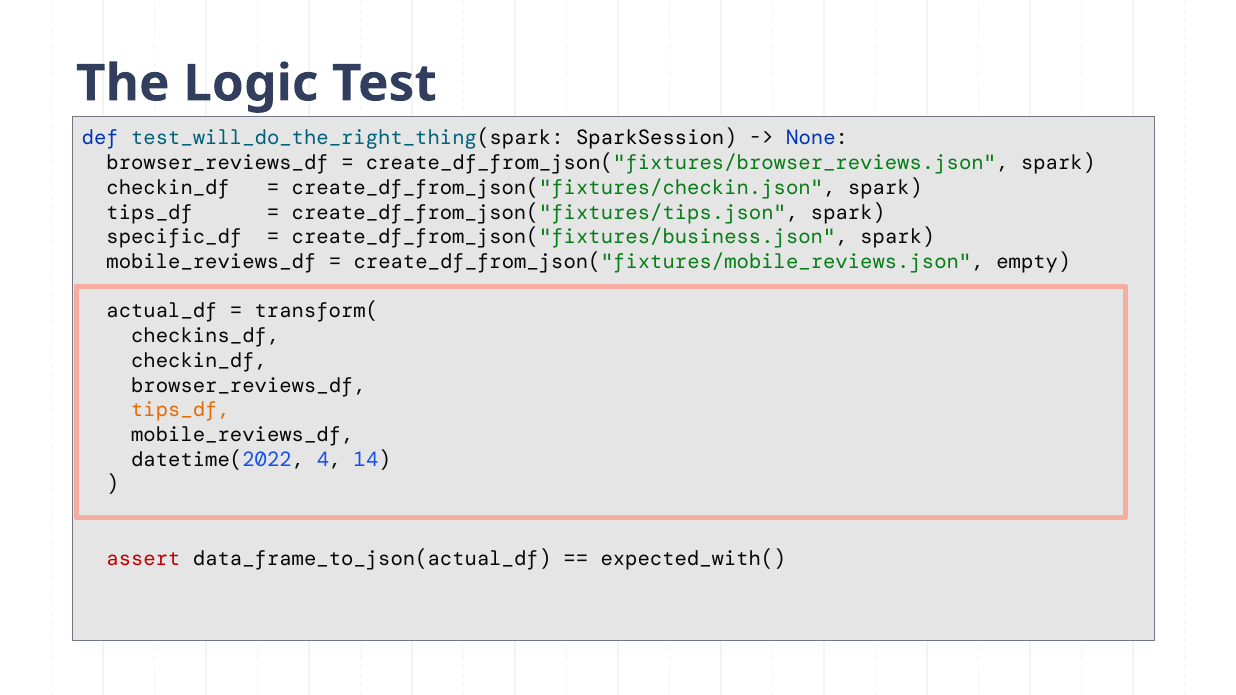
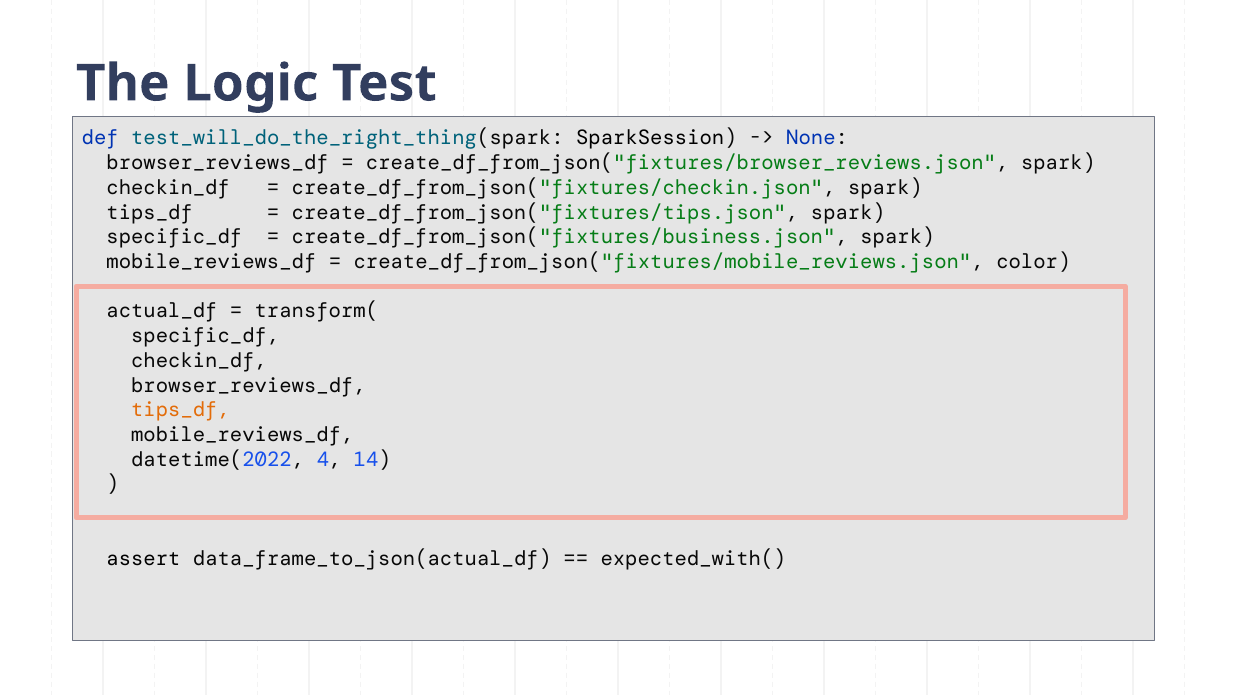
empty: empty -> color
checkins_df at (205, 336): checkins_df -> specific_df
assert colour: red -> black
